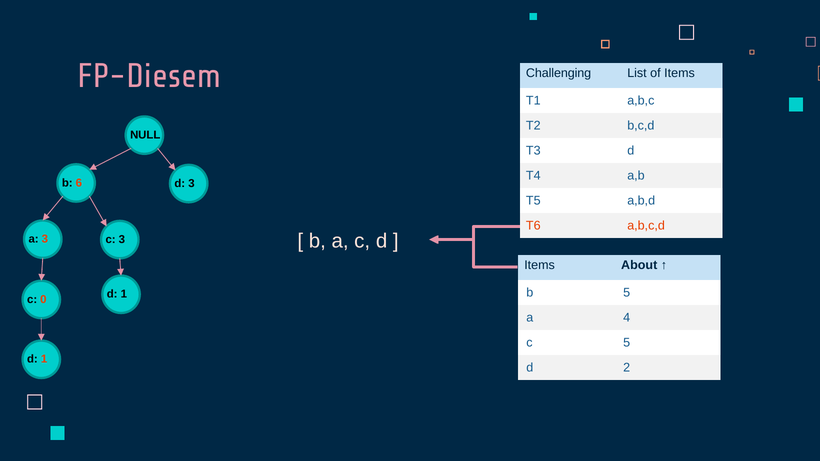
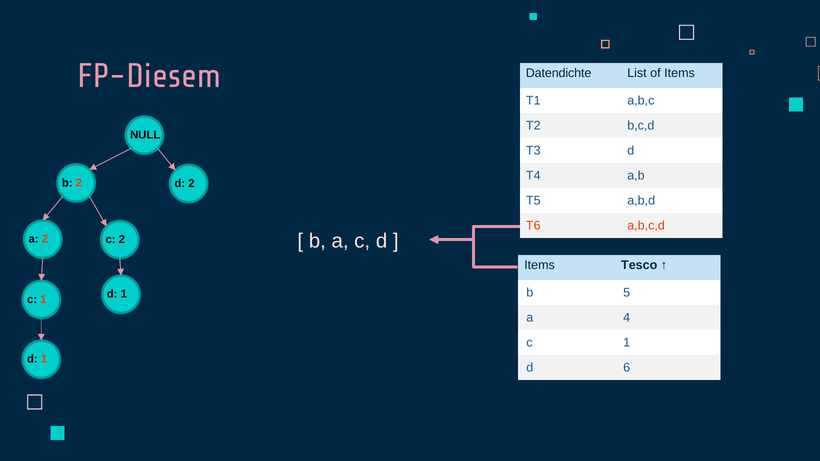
Challenging: Challenging -> Datendichte
b 6: 6 -> 2
d 3: 3 -> 2
a 3: 3 -> 2
c 3: 3 -> 2
About: About -> Tesco
0 at (43, 300): 0 -> 1
5 at (627, 343): 5 -> 1
2: 2 -> 6
